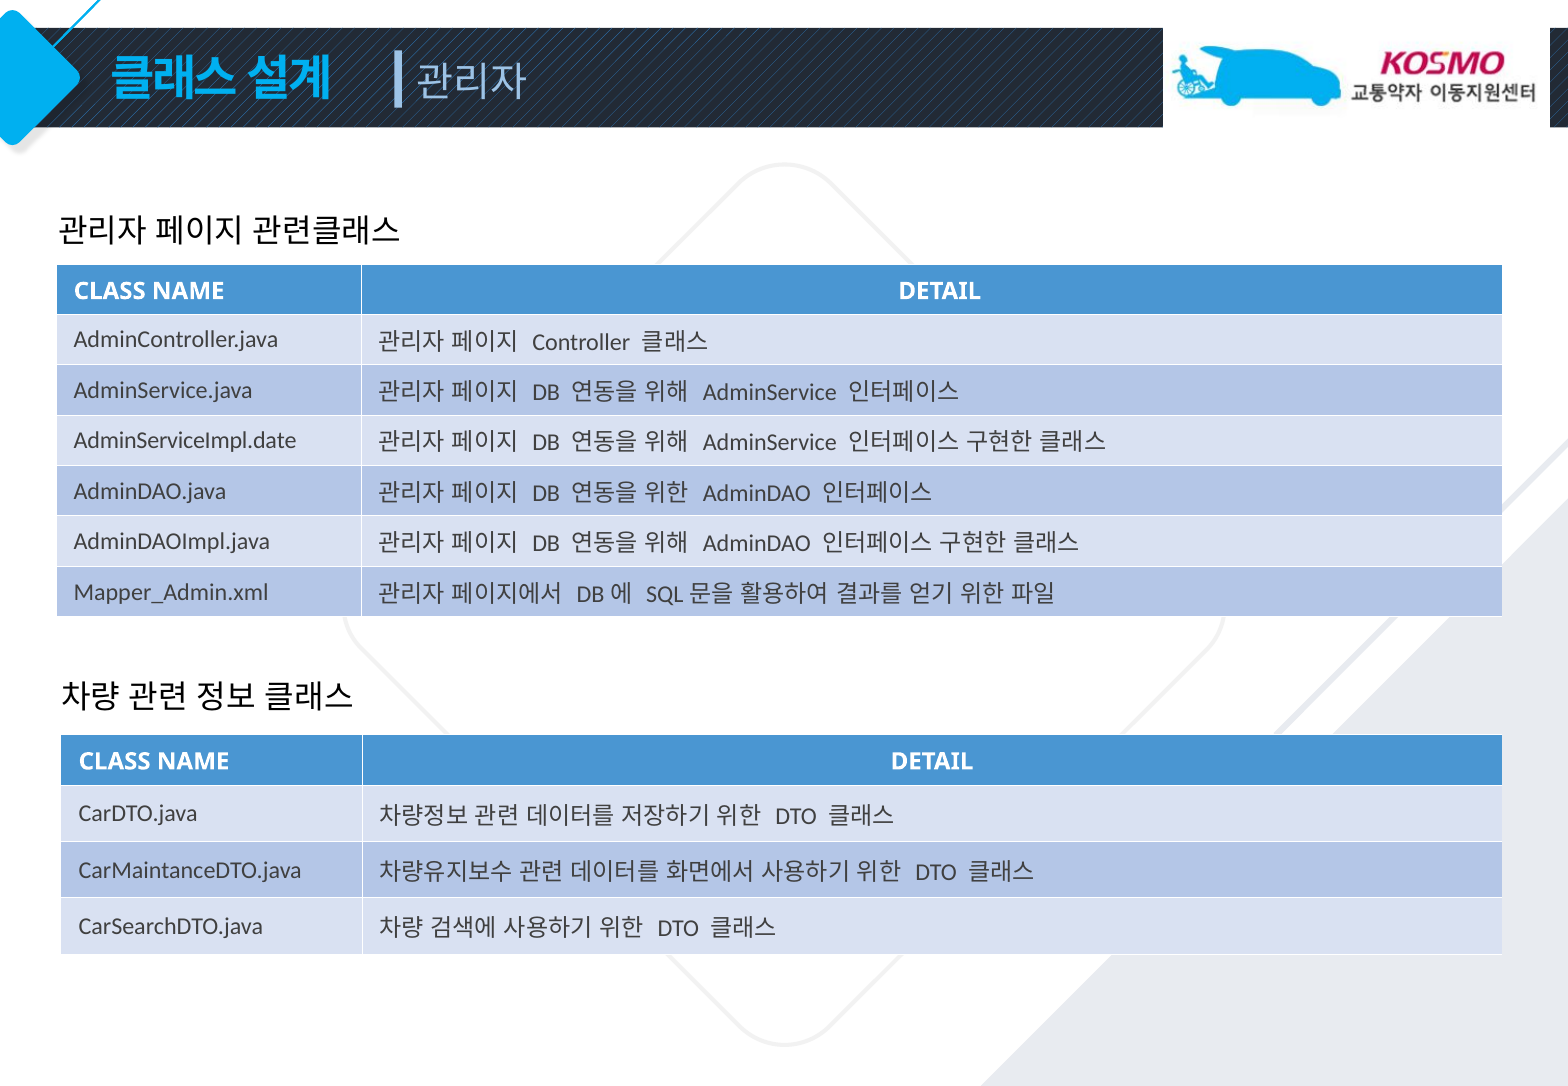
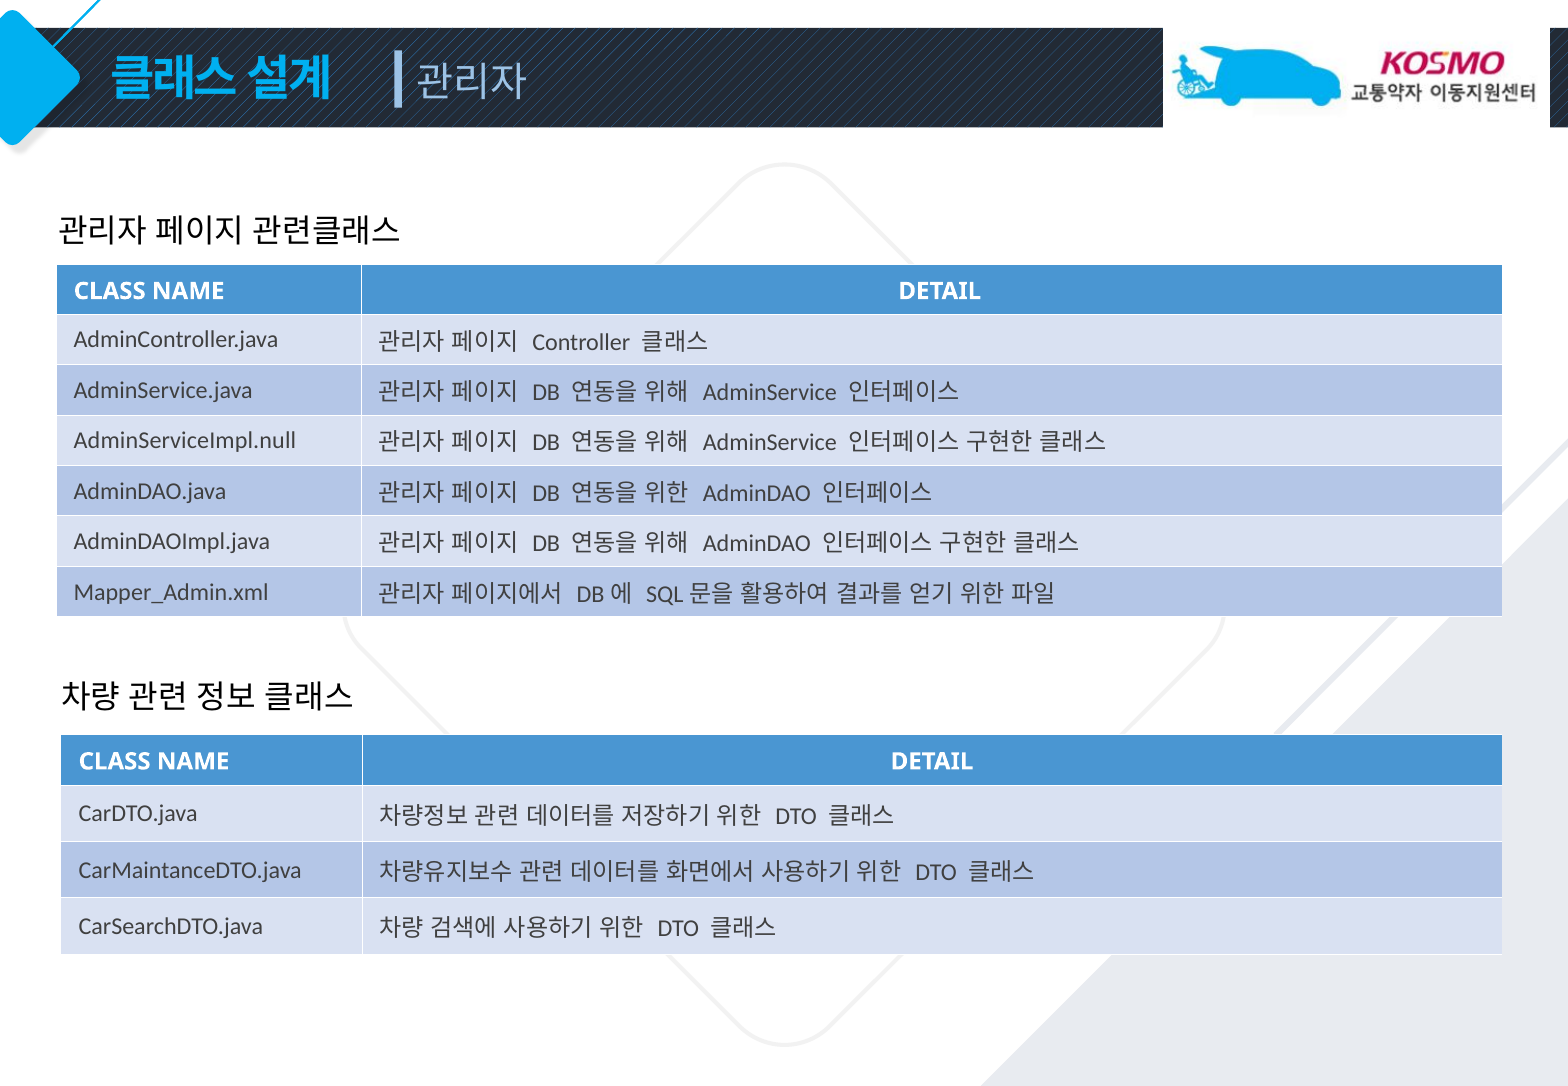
AdminServiceImpl.date: AdminServiceImpl.date -> AdminServiceImpl.null
